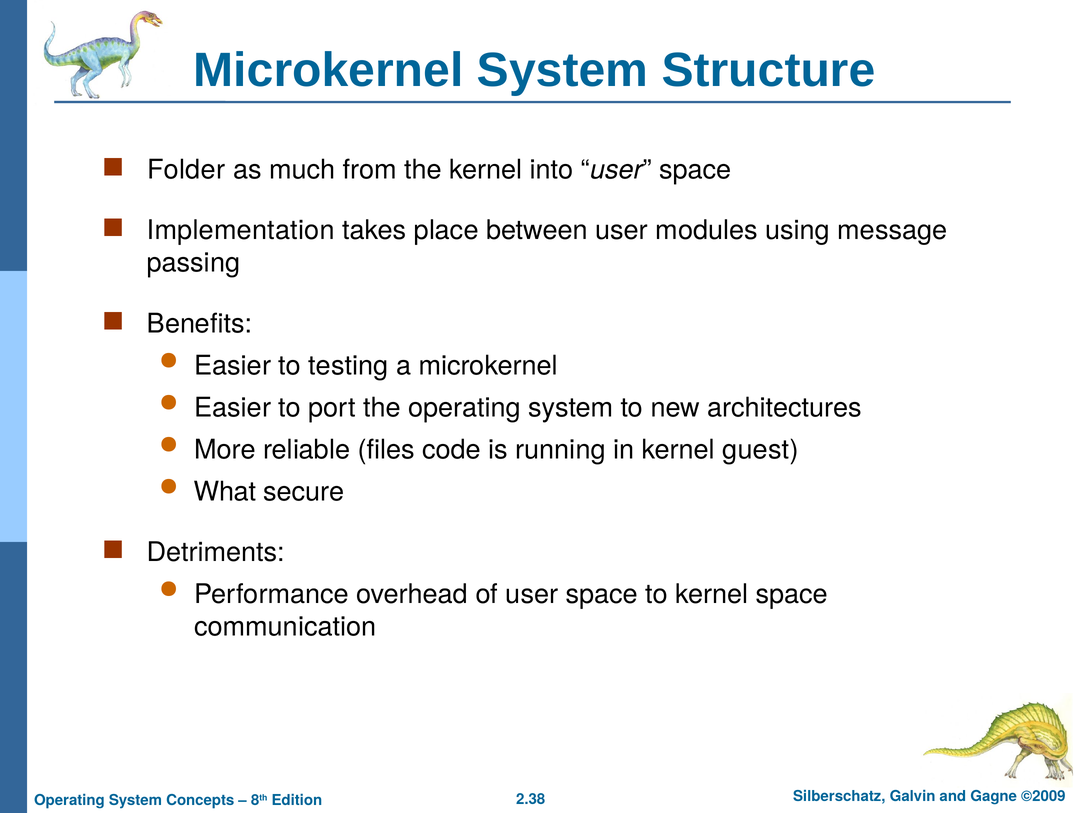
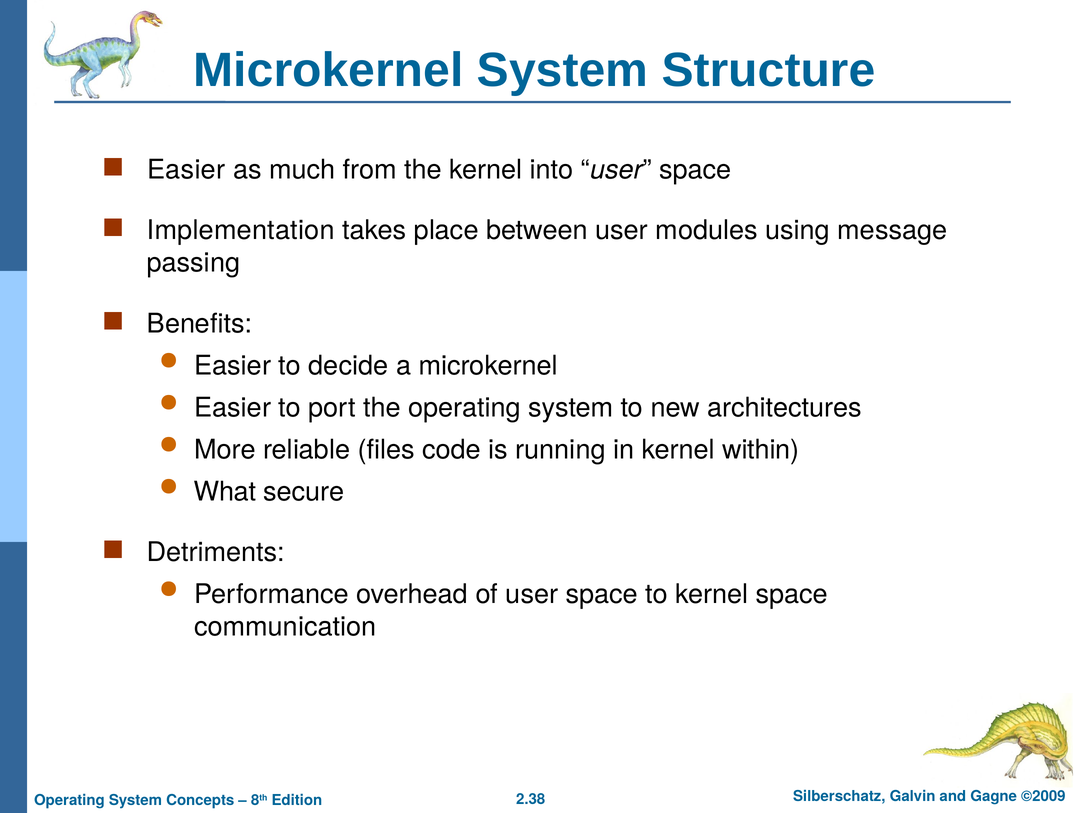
Folder at (186, 170): Folder -> Easier
testing: testing -> decide
guest: guest -> within
